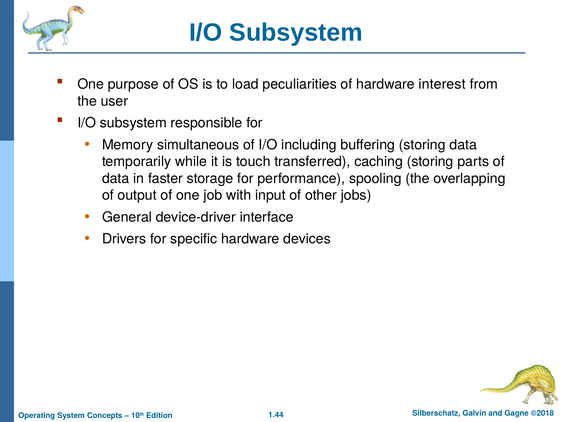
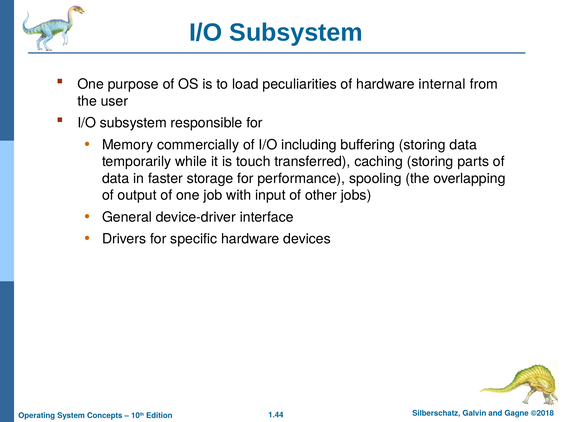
interest: interest -> internal
simultaneous: simultaneous -> commercially
